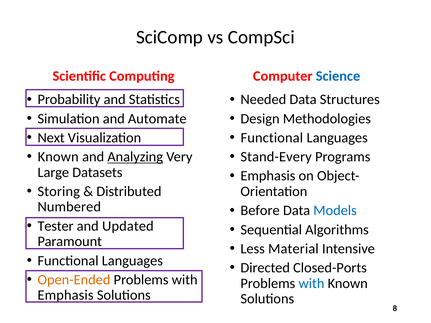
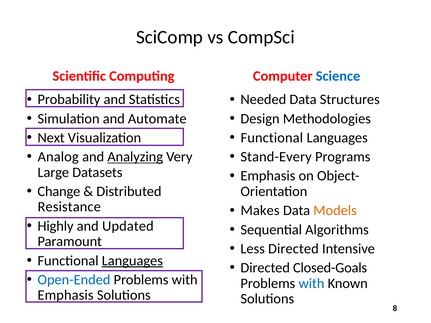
Known at (58, 157): Known -> Analog
Storing: Storing -> Change
Numbered: Numbered -> Resistance
Before: Before -> Makes
Models colour: blue -> orange
Tester: Tester -> Highly
Less Material: Material -> Directed
Languages at (132, 261) underline: none -> present
Closed-Ports: Closed-Ports -> Closed-Goals
Open-Ended colour: orange -> blue
